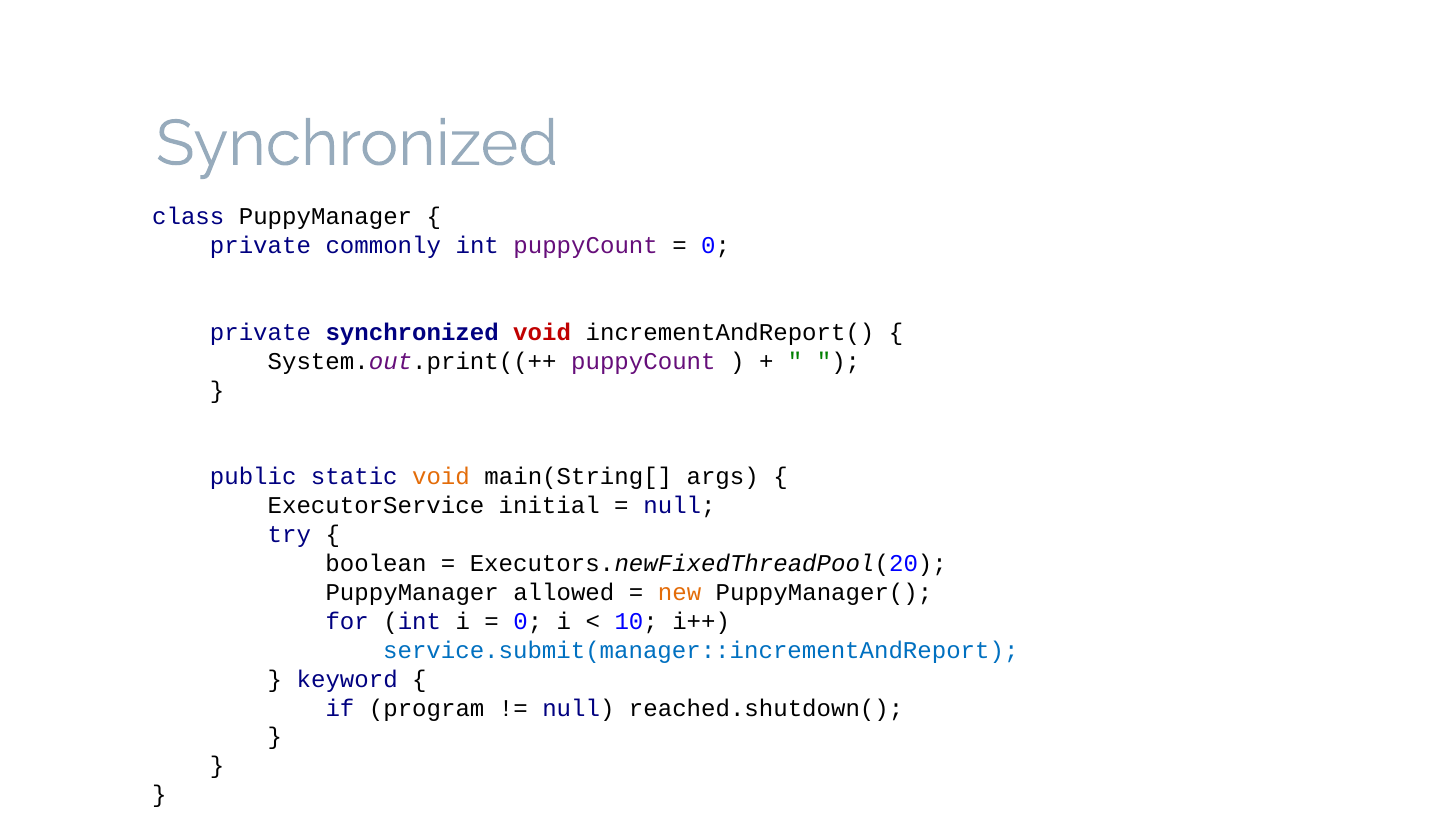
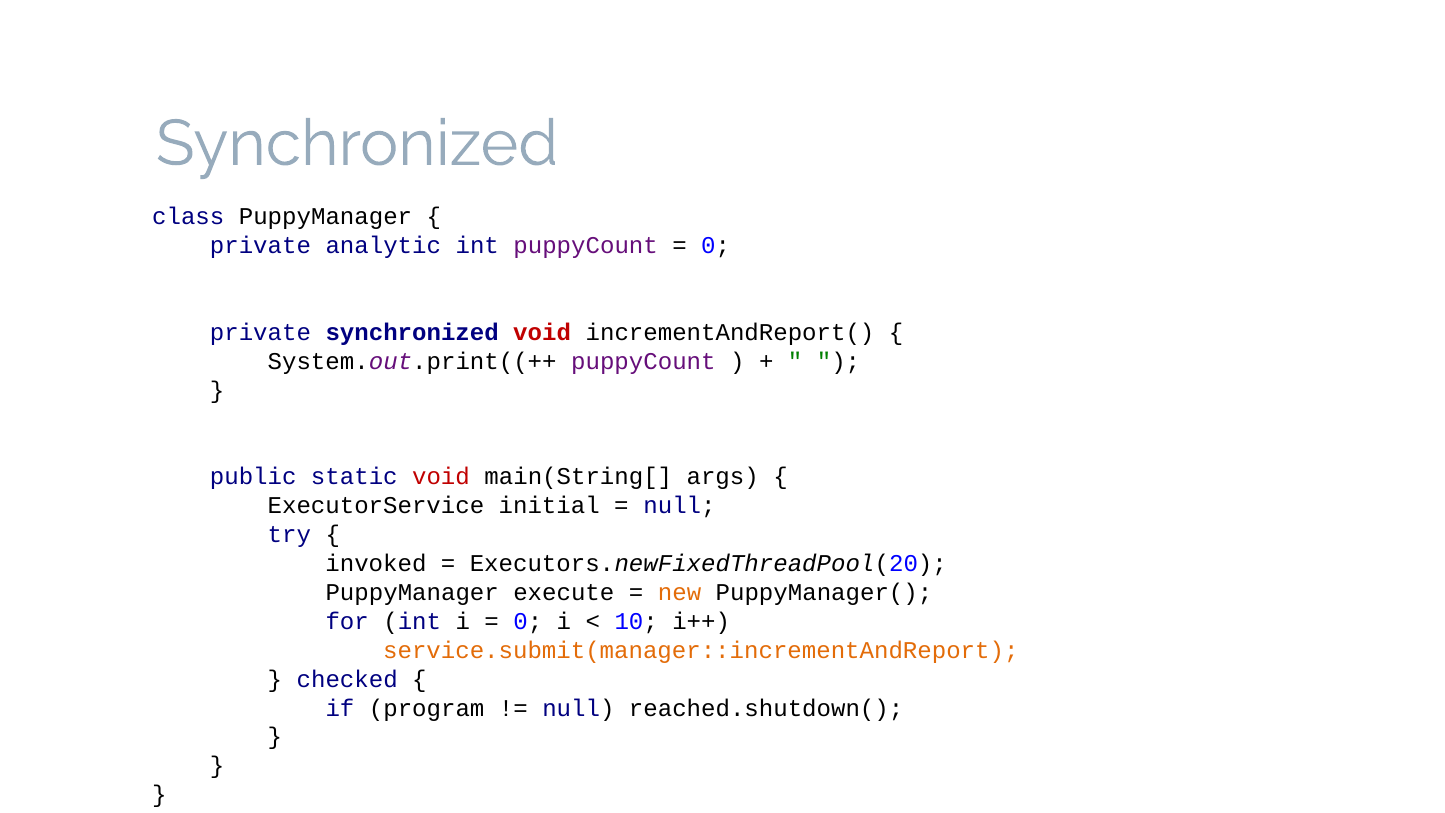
commonly: commonly -> analytic
void at (441, 477) colour: orange -> red
boolean: boolean -> invoked
allowed: allowed -> execute
service.submit(manager::incrementAndReport colour: blue -> orange
keyword: keyword -> checked
